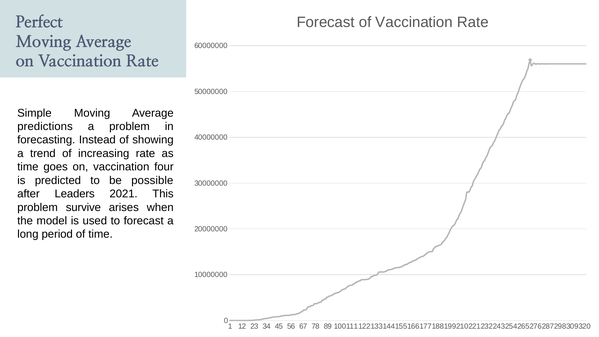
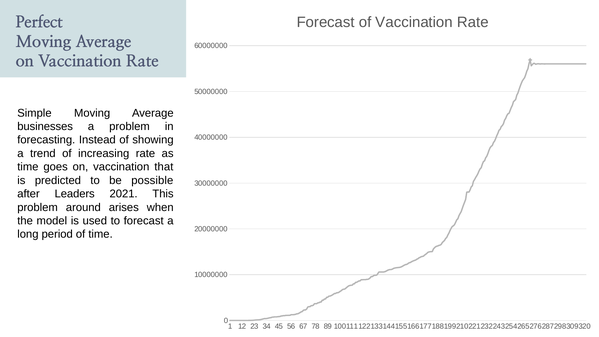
predictions: predictions -> businesses
four: four -> that
survive: survive -> around
